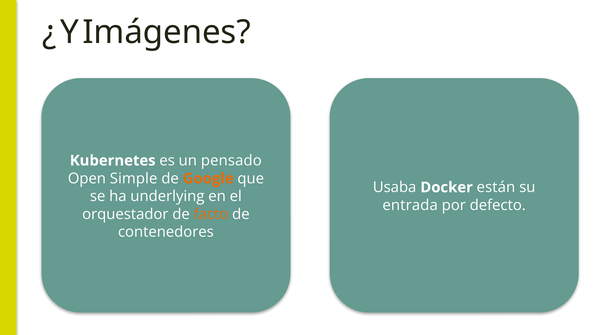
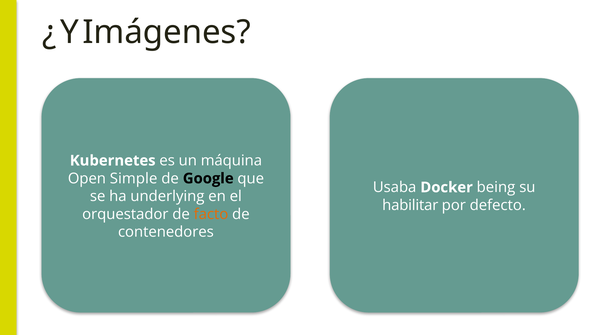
pensado: pensado -> máquina
Google colour: orange -> black
están: están -> being
entrada: entrada -> habilitar
